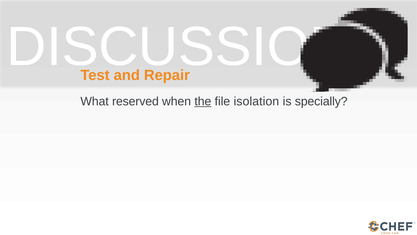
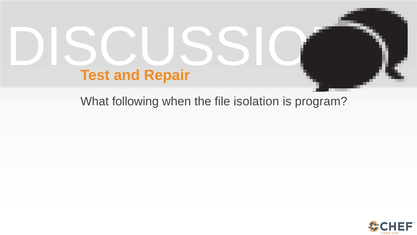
reserved: reserved -> following
the underline: present -> none
specially: specially -> program
